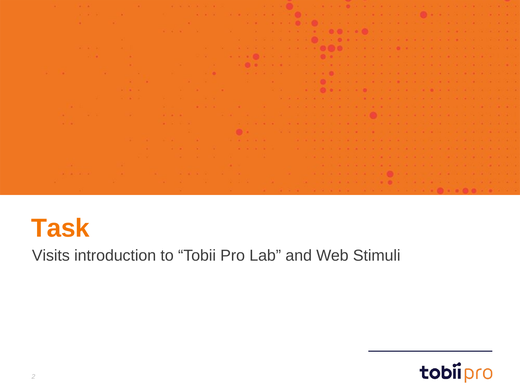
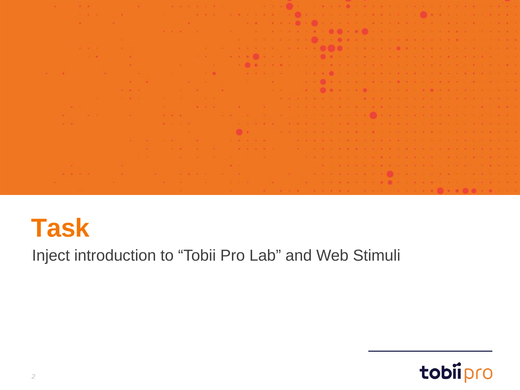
Visits: Visits -> Inject
